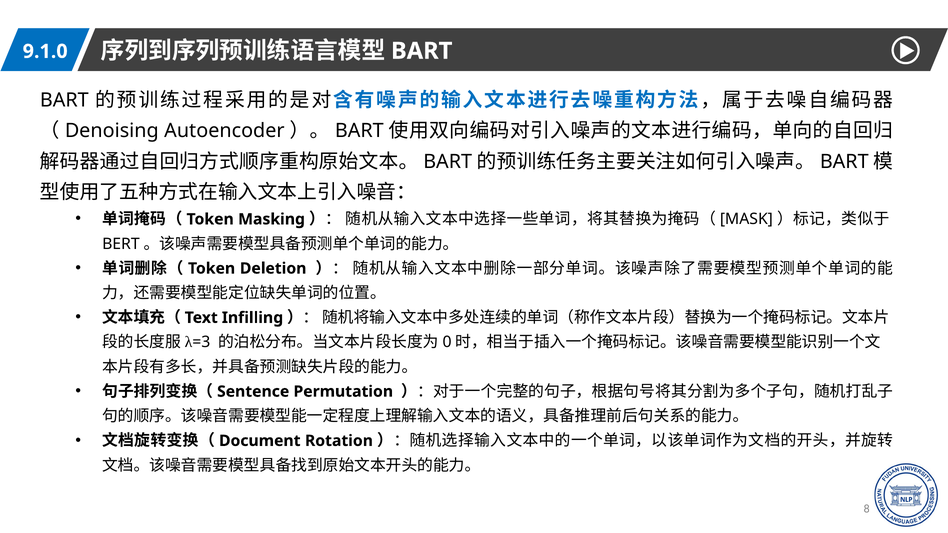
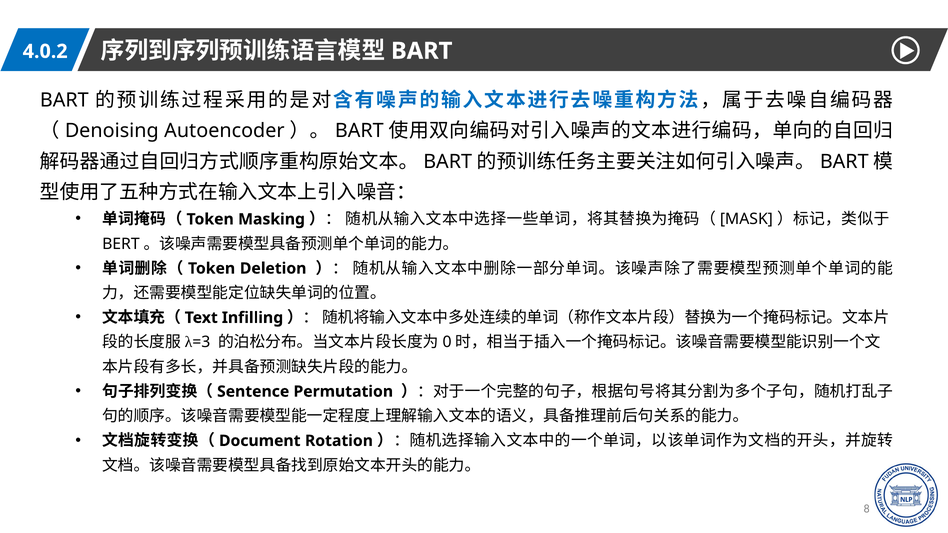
9.1.0: 9.1.0 -> 4.0.2
